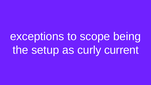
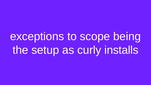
current: current -> installs
